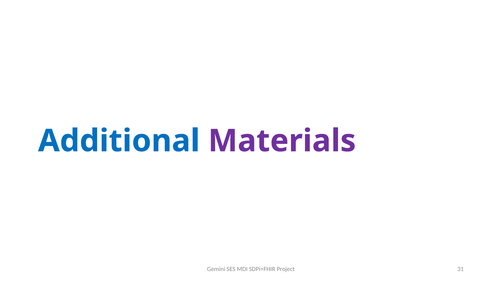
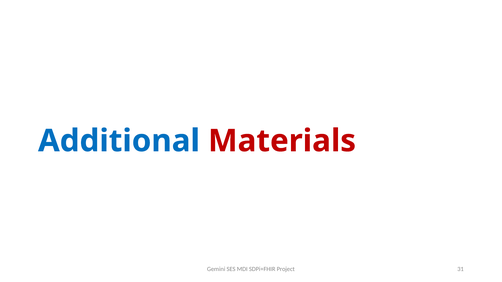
Materials colour: purple -> red
